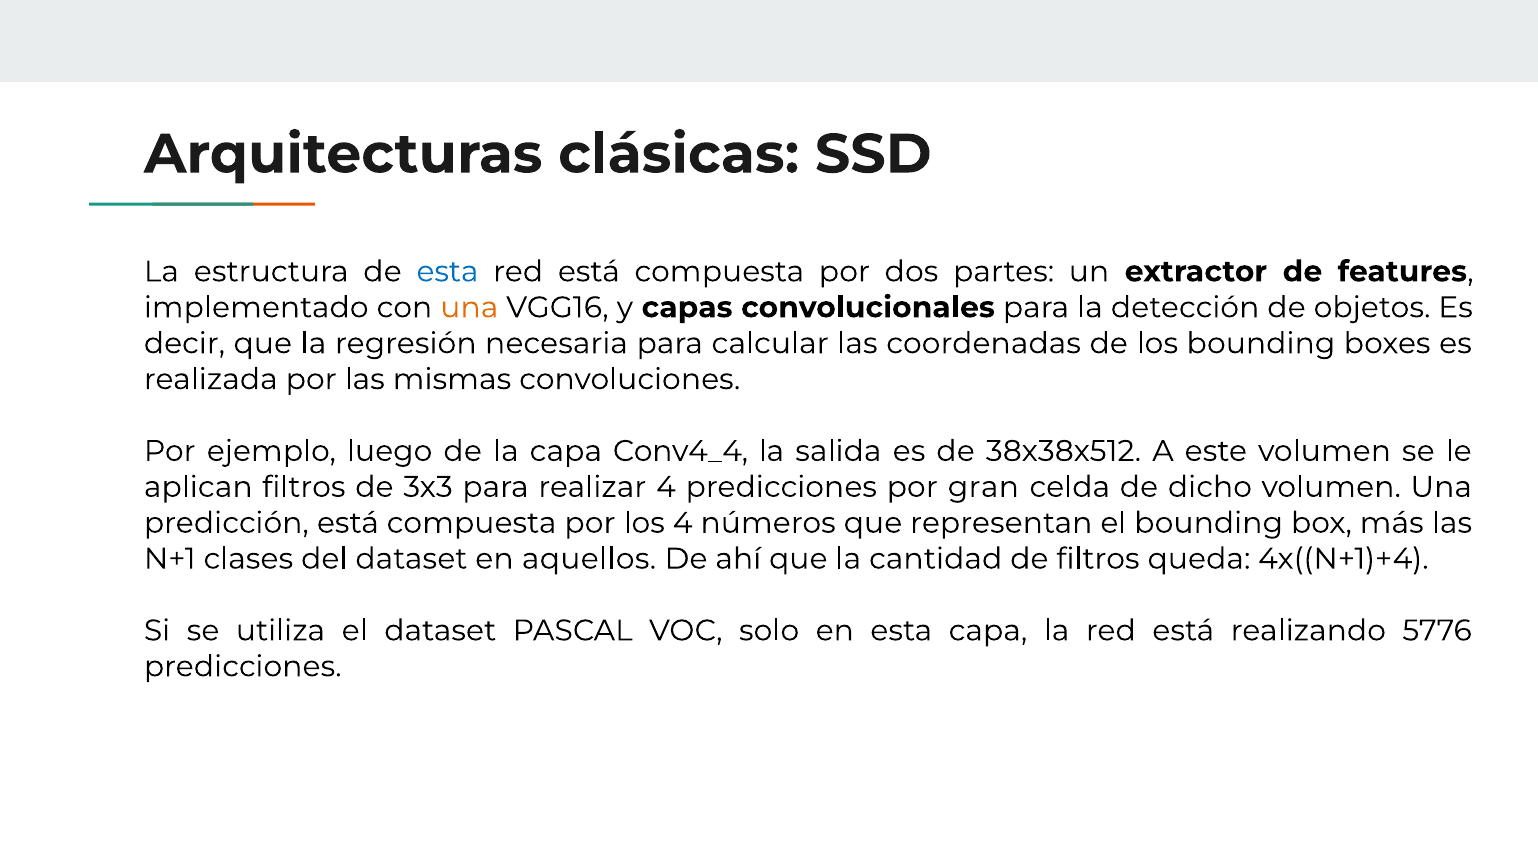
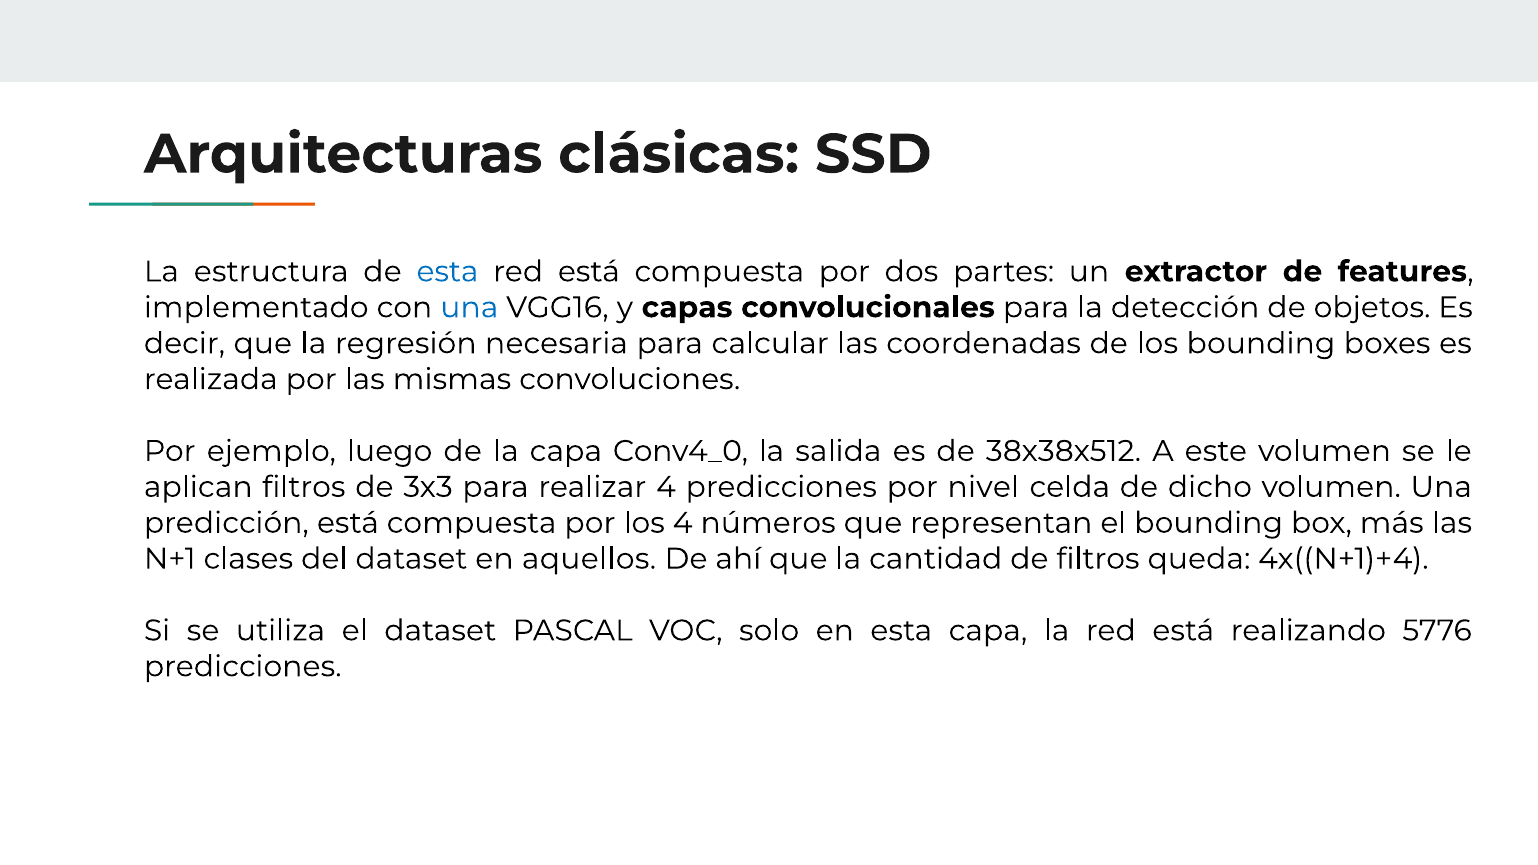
una at (469, 308) colour: orange -> blue
Conv4_4: Conv4_4 -> Conv4_0
gran: gran -> nivel
